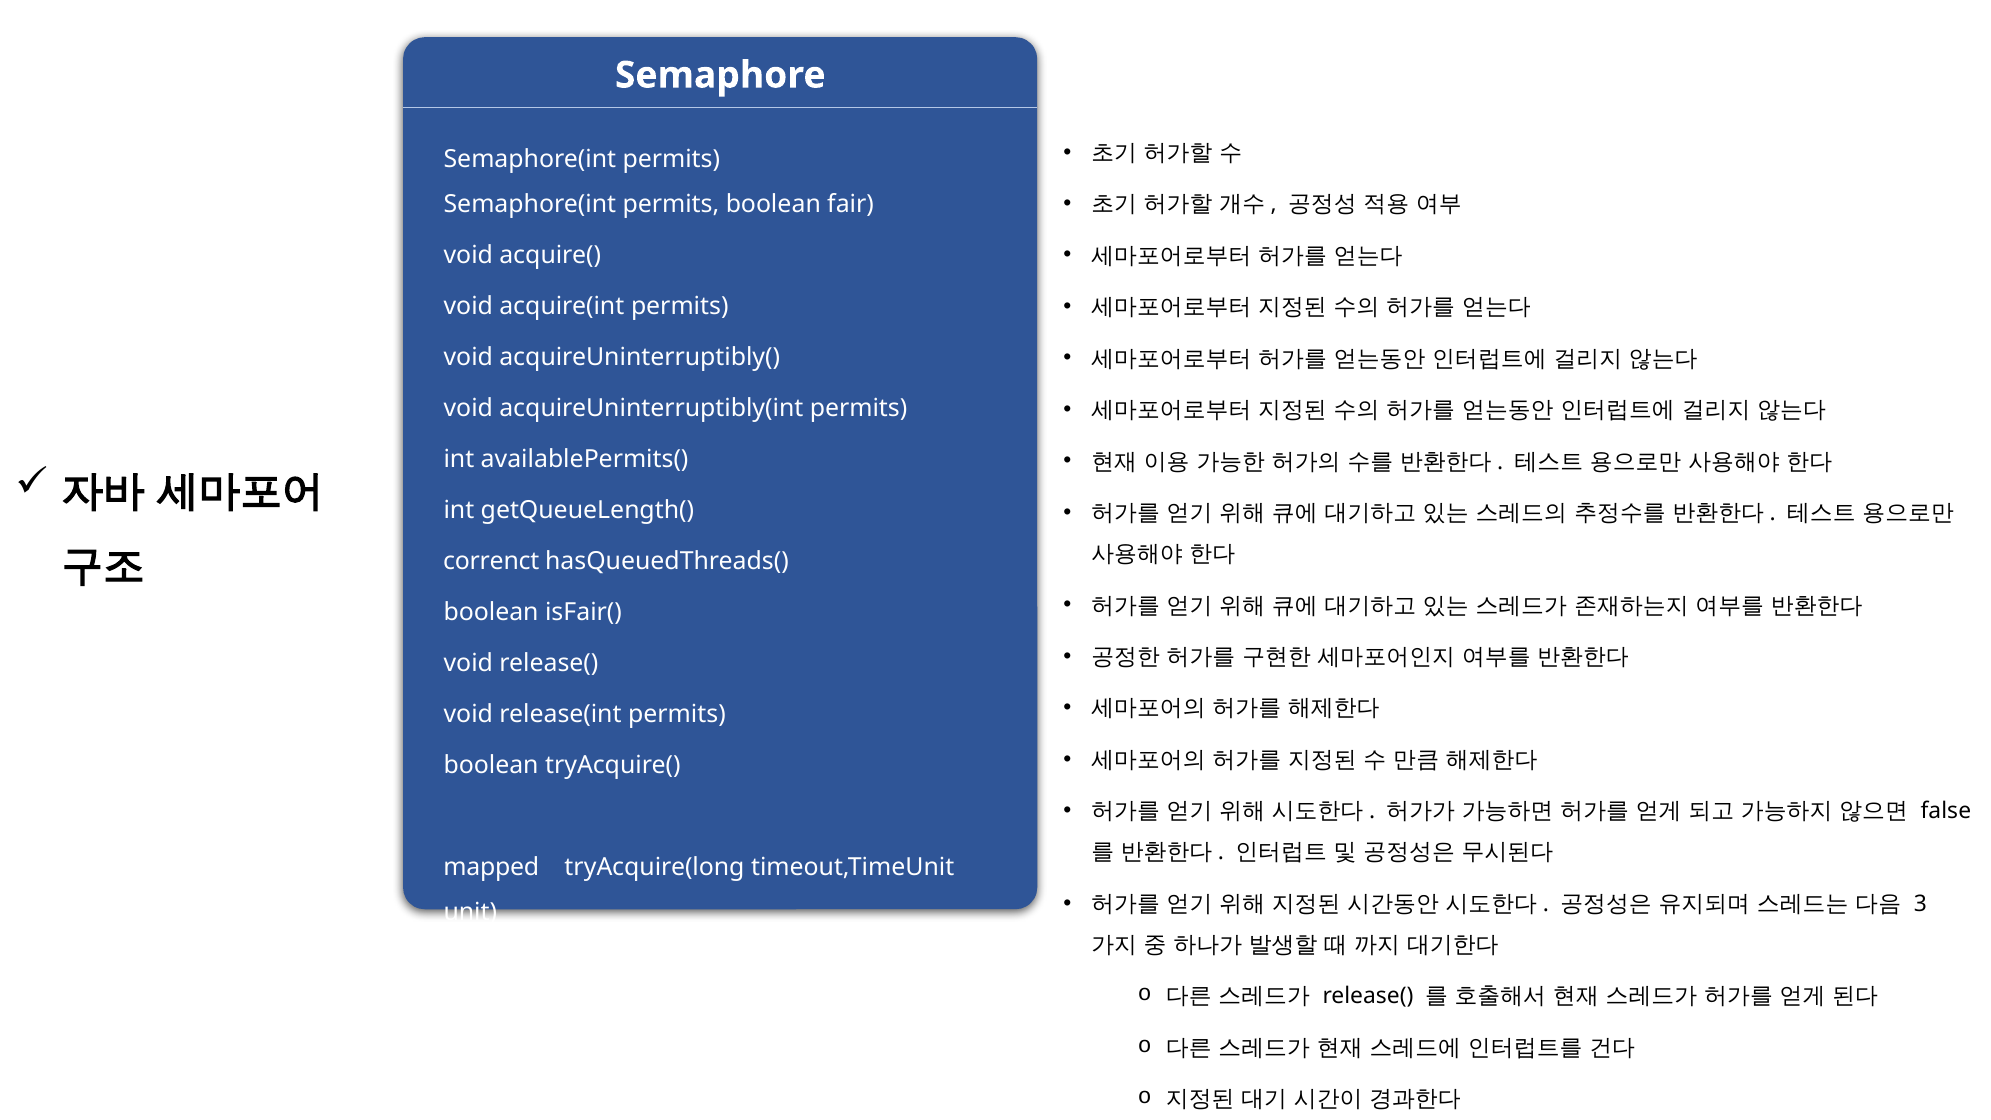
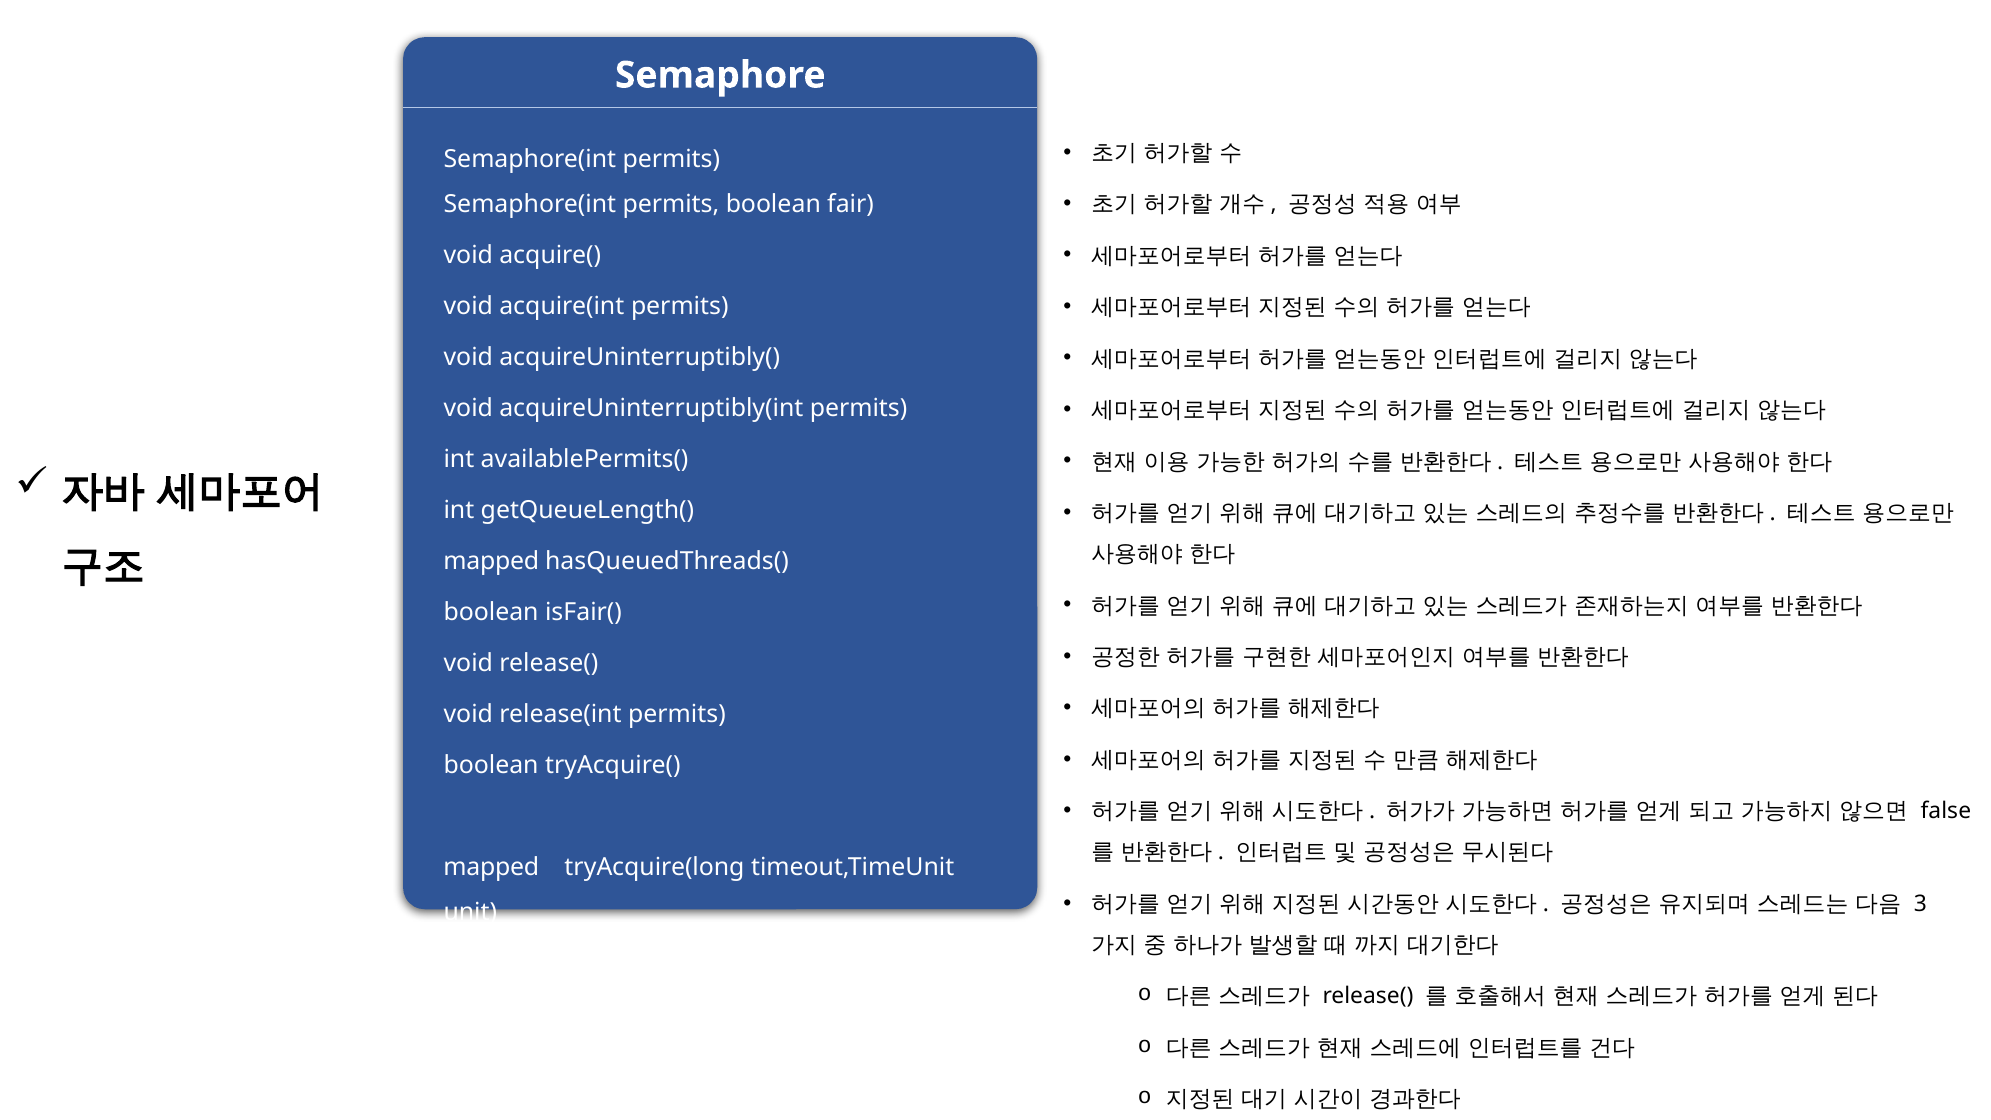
correnct at (491, 561): correnct -> mapped
